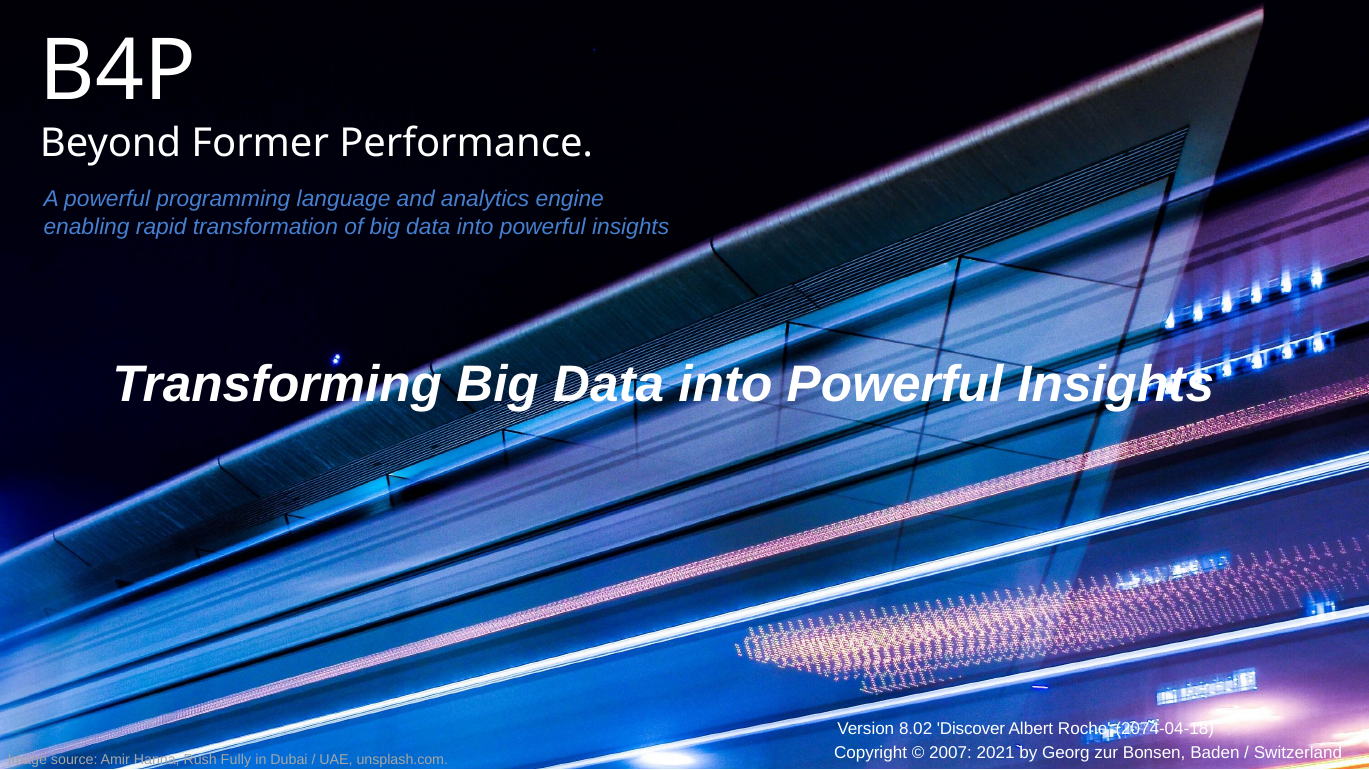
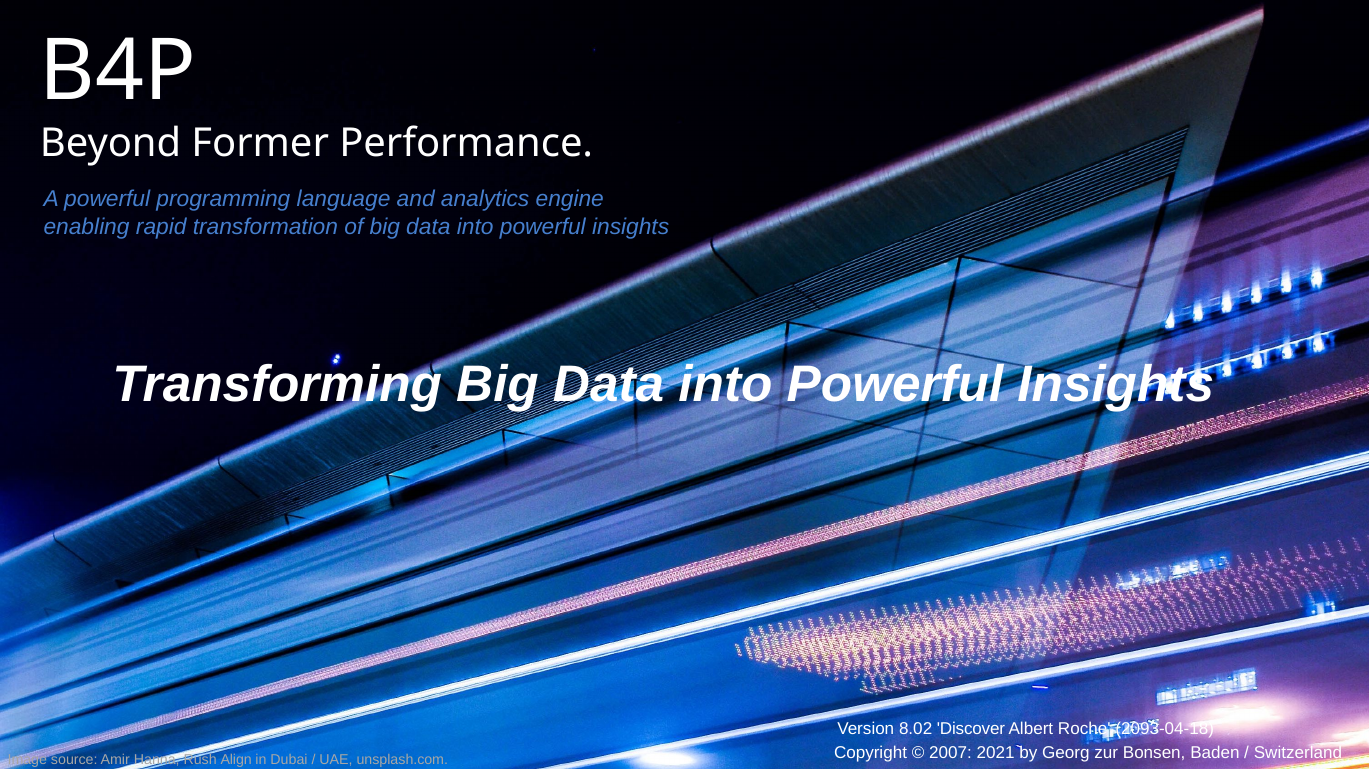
2074-04-18: 2074-04-18 -> 2093-04-18
Fully: Fully -> Align
